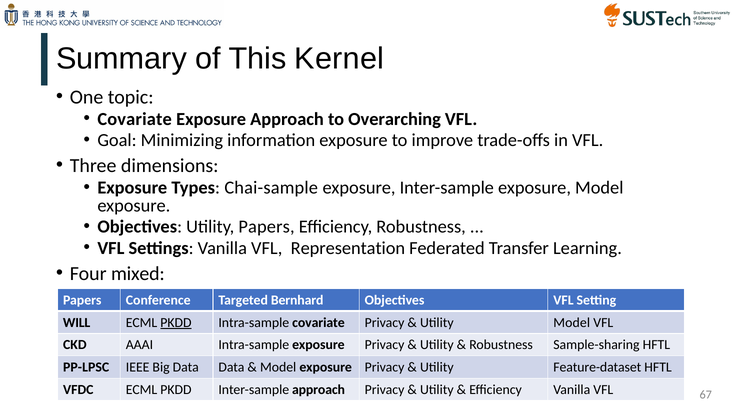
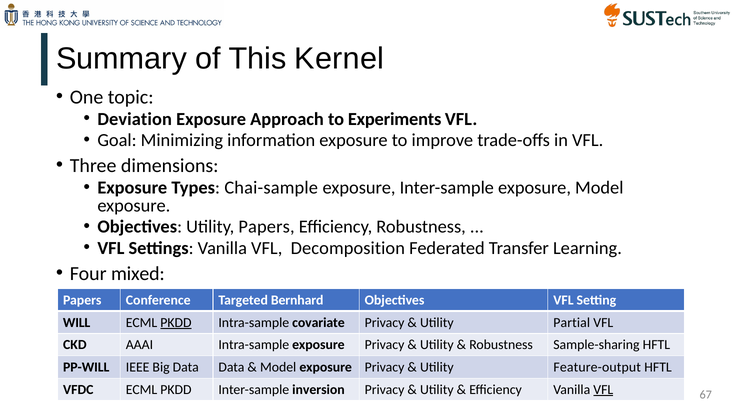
Covariate at (135, 119): Covariate -> Deviation
Overarching: Overarching -> Experiments
Representation: Representation -> Decomposition
Utility Model: Model -> Partial
PP-LPSC: PP-LPSC -> PP-WILL
Feature-dataset: Feature-dataset -> Feature-output
Inter-sample approach: approach -> inversion
VFL at (603, 390) underline: none -> present
